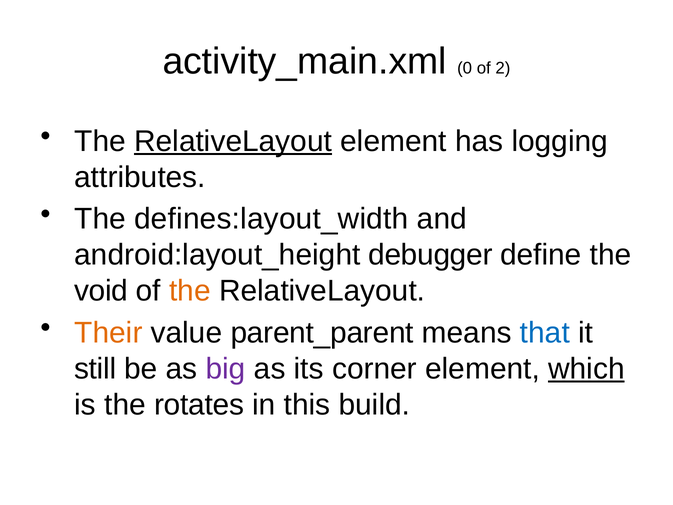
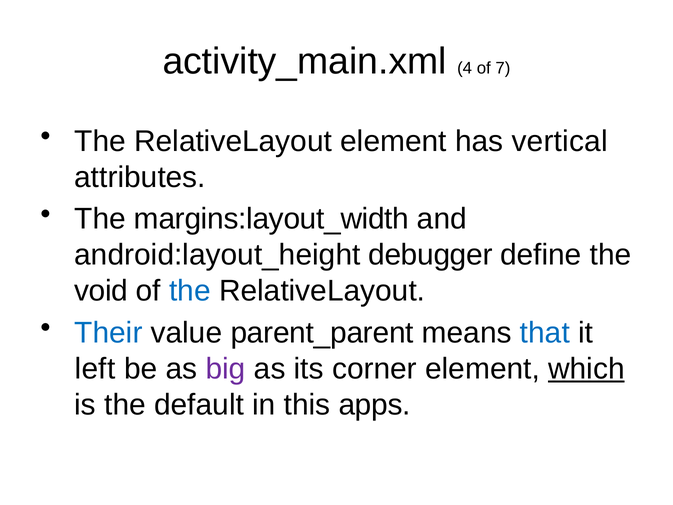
0: 0 -> 4
2: 2 -> 7
RelativeLayout at (233, 141) underline: present -> none
logging: logging -> vertical
defines:layout_width: defines:layout_width -> margins:layout_width
the at (190, 291) colour: orange -> blue
Their colour: orange -> blue
still: still -> left
rotates: rotates -> default
build: build -> apps
